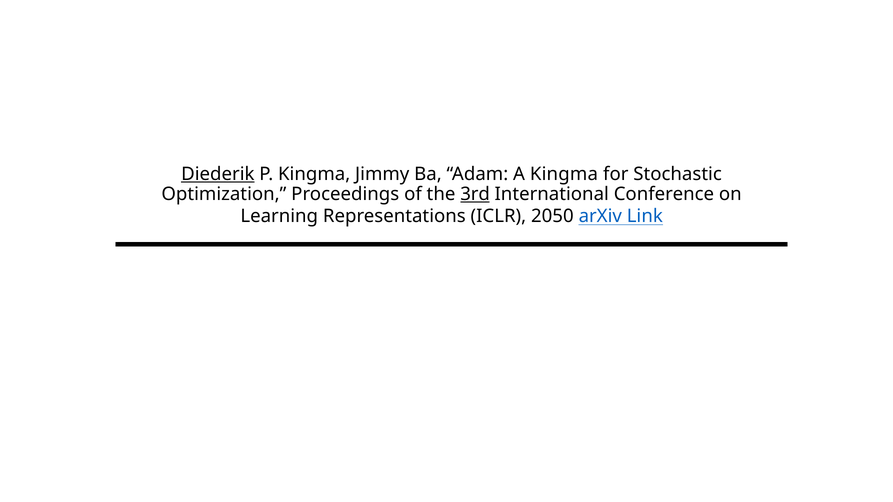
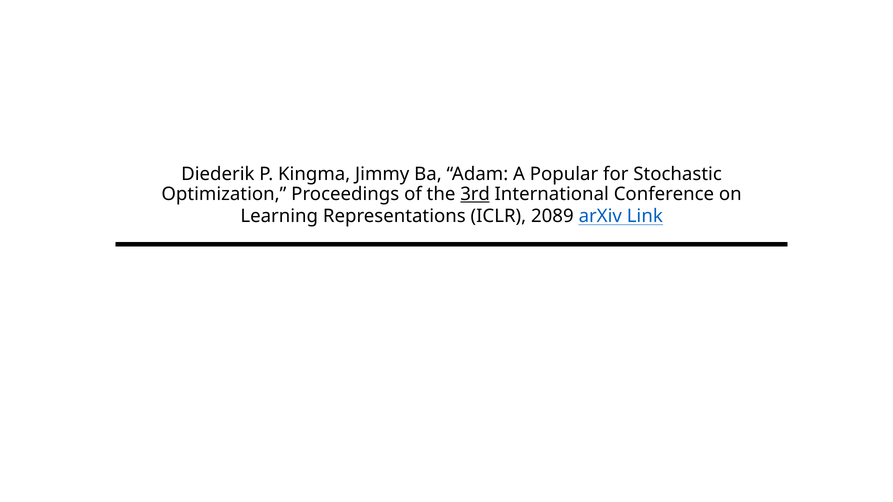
Diederik underline: present -> none
A Kingma: Kingma -> Popular
2050: 2050 -> 2089
